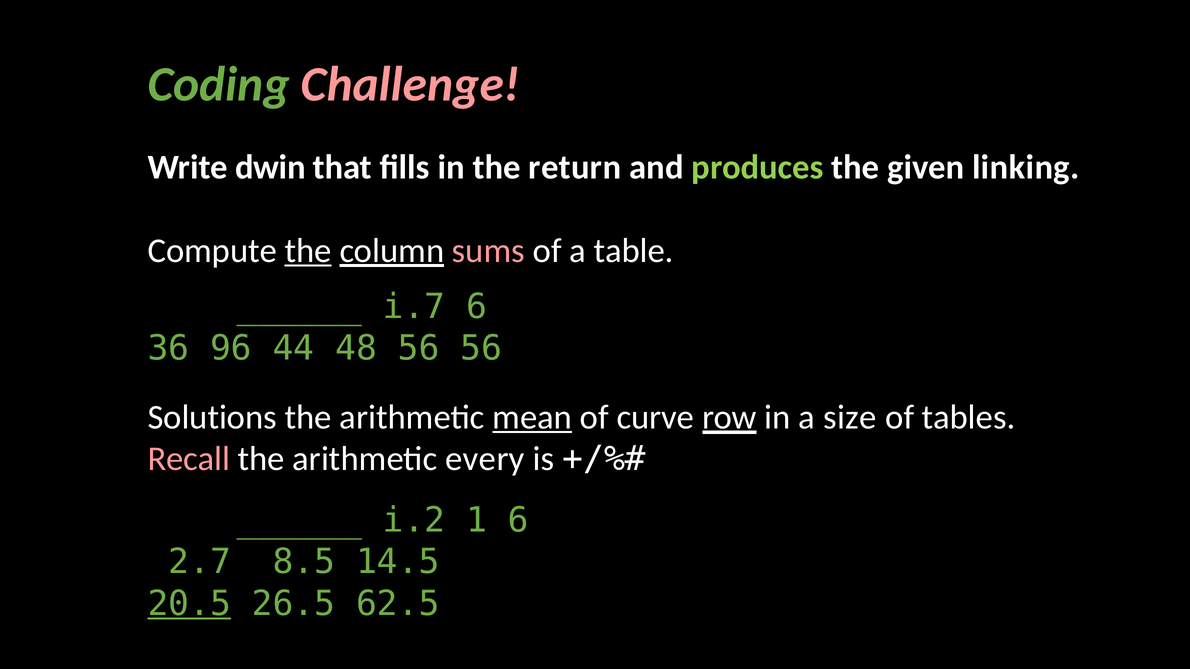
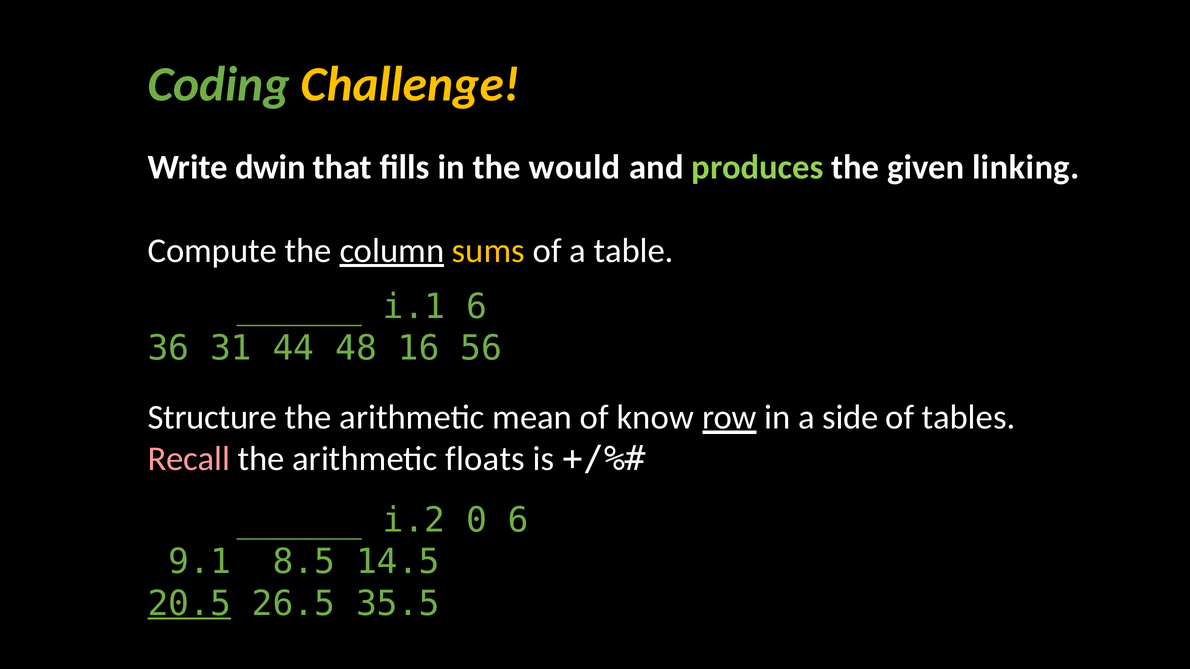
Challenge colour: pink -> yellow
return: return -> would
the at (308, 251) underline: present -> none
sums colour: pink -> yellow
i.7: i.7 -> i.1
96: 96 -> 31
48 56: 56 -> 16
Solutions: Solutions -> Structure
mean underline: present -> none
curve: curve -> know
size: size -> side
every: every -> floats
1: 1 -> 0
2.7: 2.7 -> 9.1
62.5: 62.5 -> 35.5
